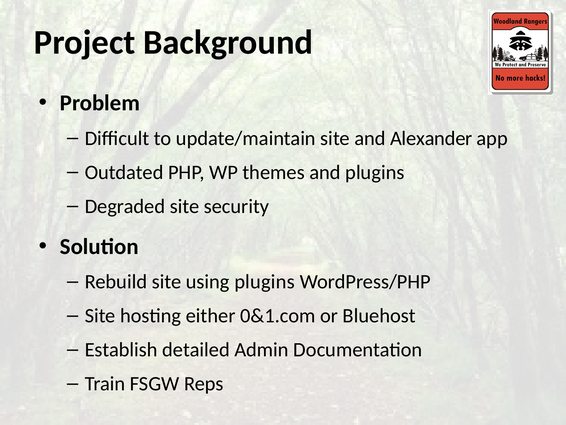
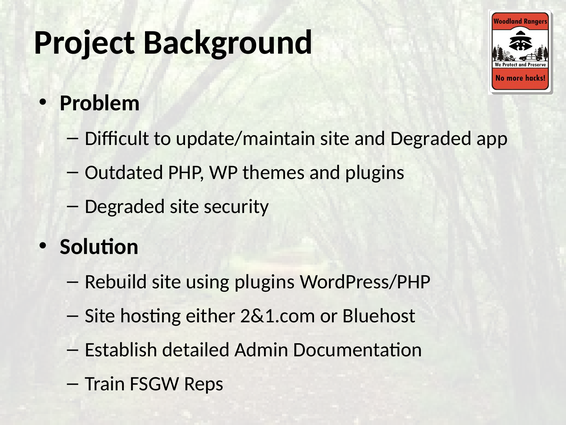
and Alexander: Alexander -> Degraded
0&1.com: 0&1.com -> 2&1.com
